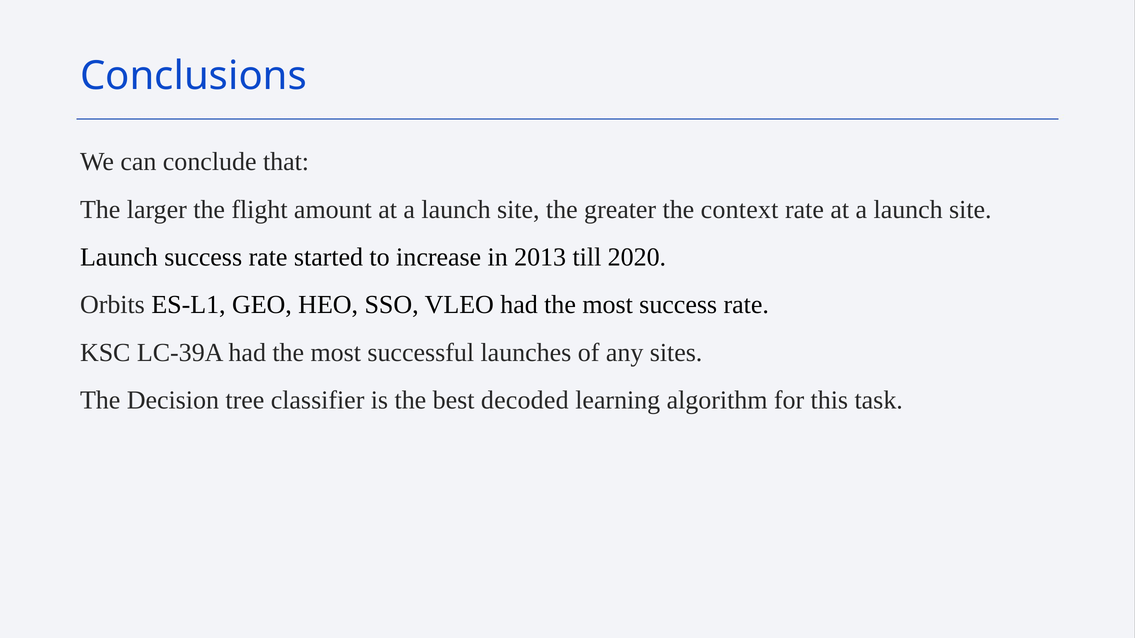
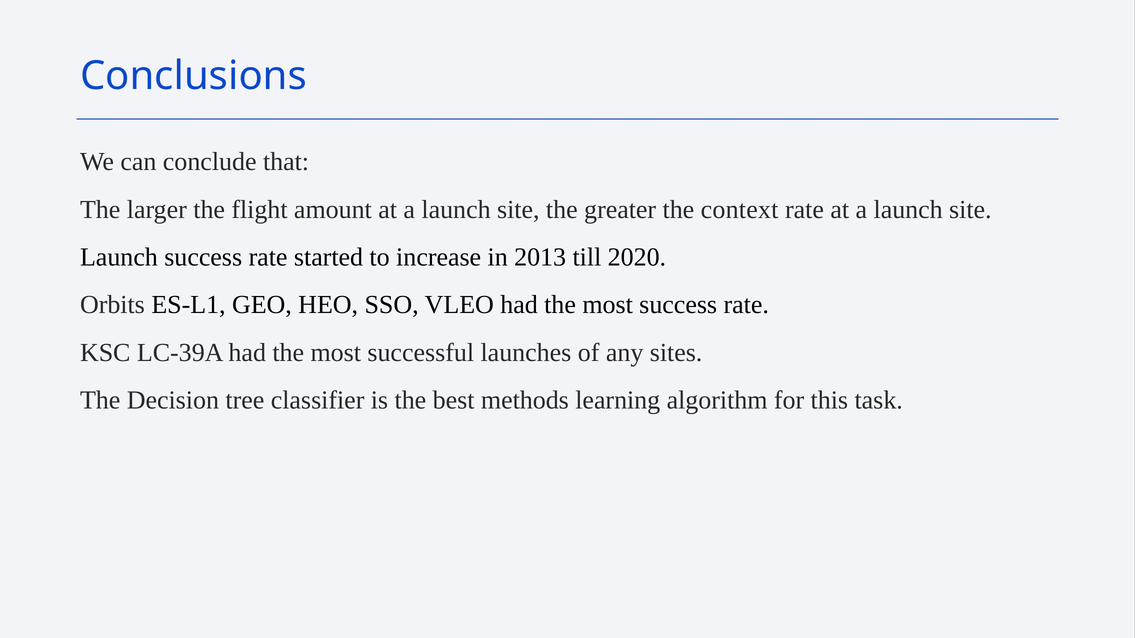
decoded: decoded -> methods
